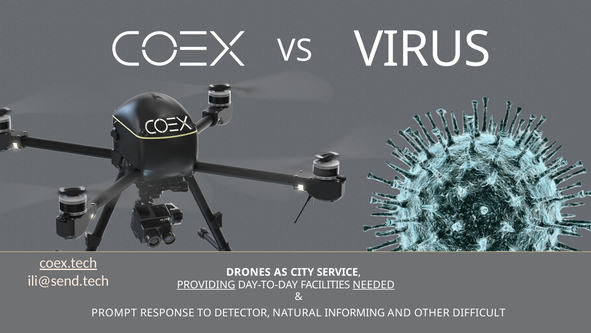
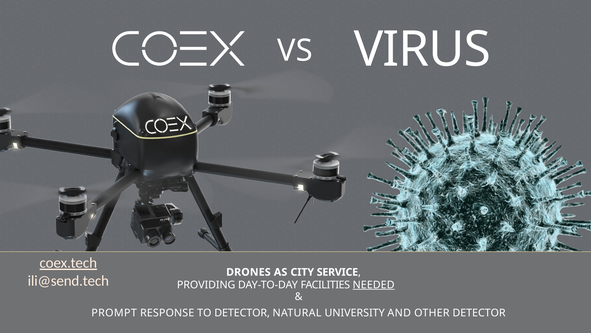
PROVIDING underline: present -> none
INFORMING: INFORMING -> UNIVERSITY
OTHER DIFFICULT: DIFFICULT -> DETECTOR
